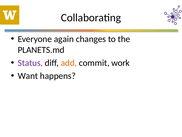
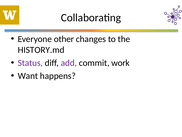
again: again -> other
PLANETS.md: PLANETS.md -> HISTORY.md
add colour: orange -> purple
